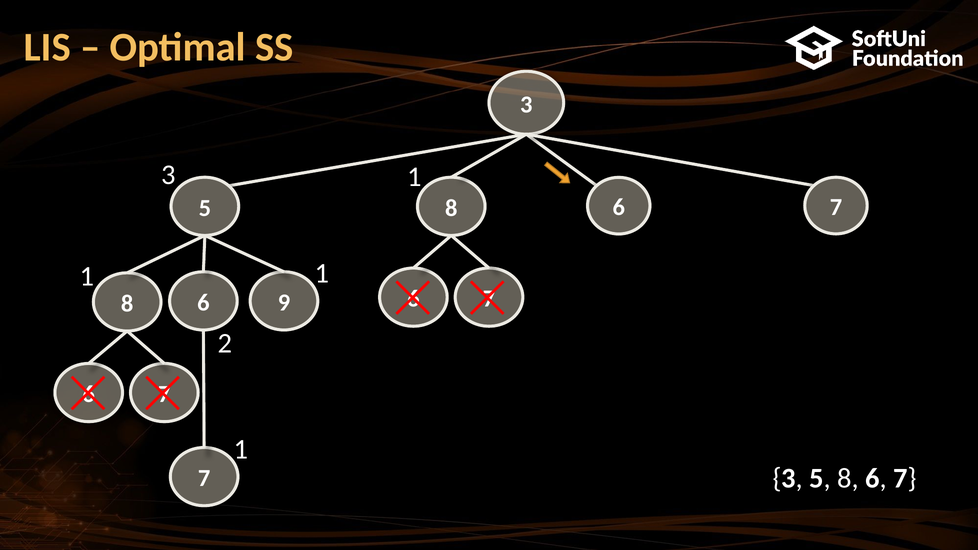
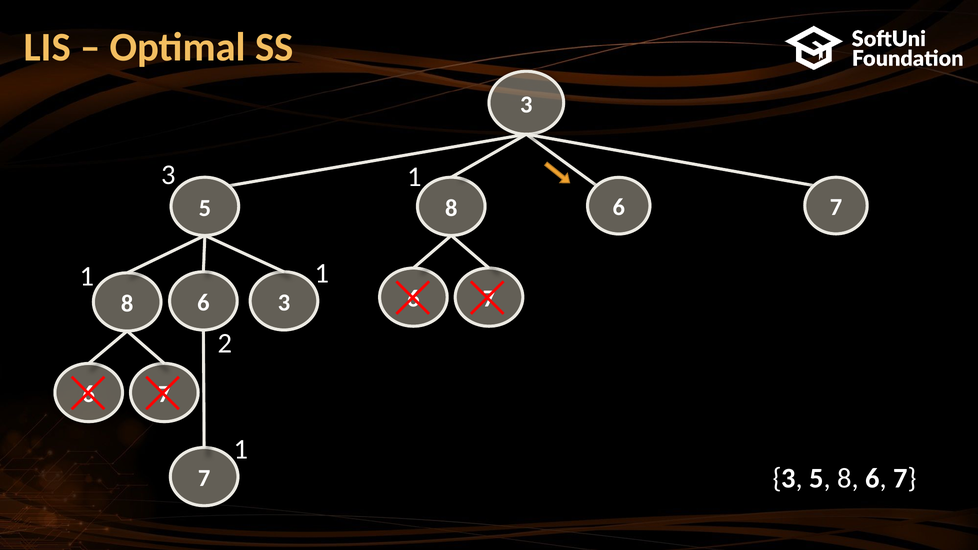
8 9: 9 -> 3
